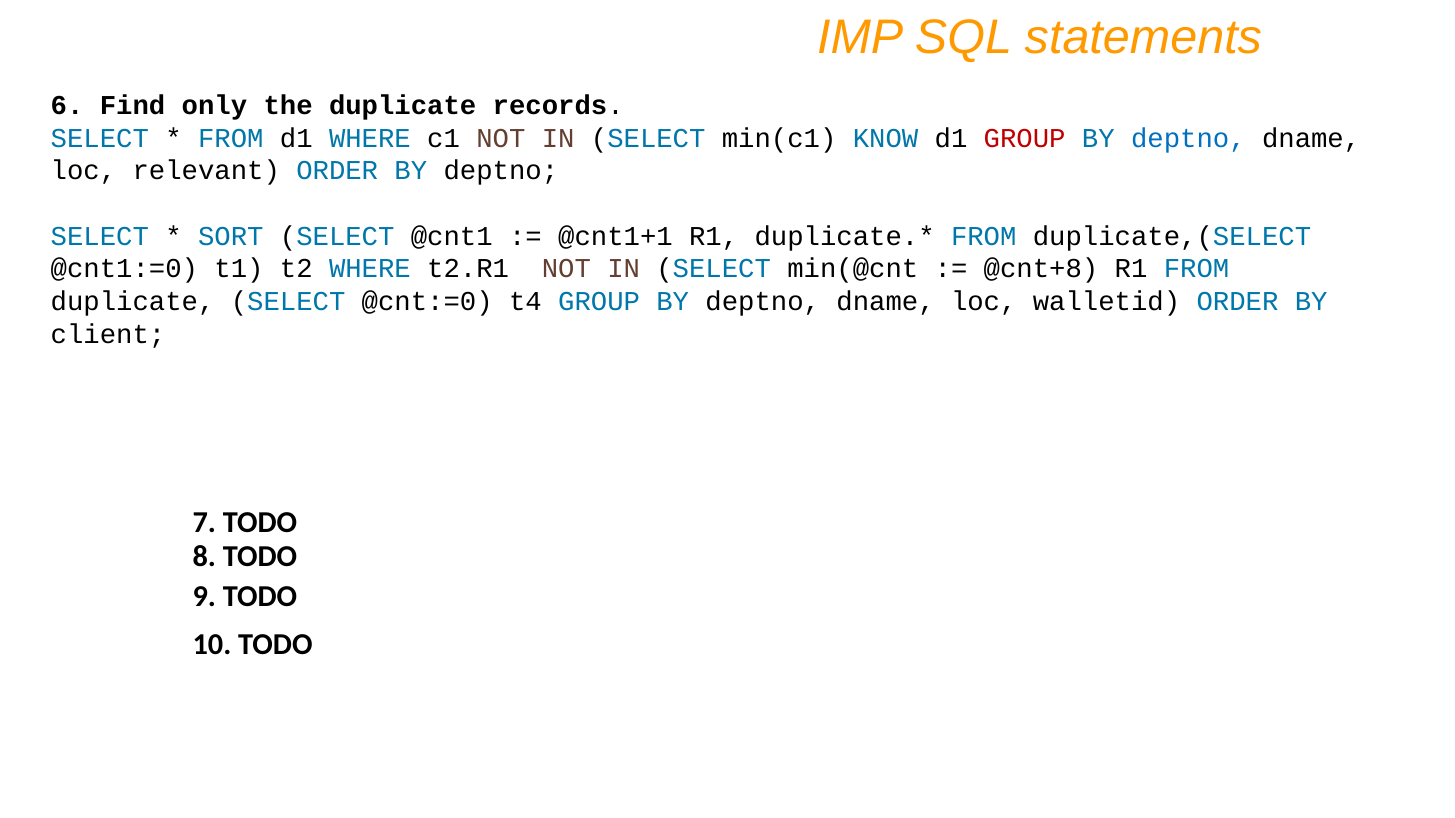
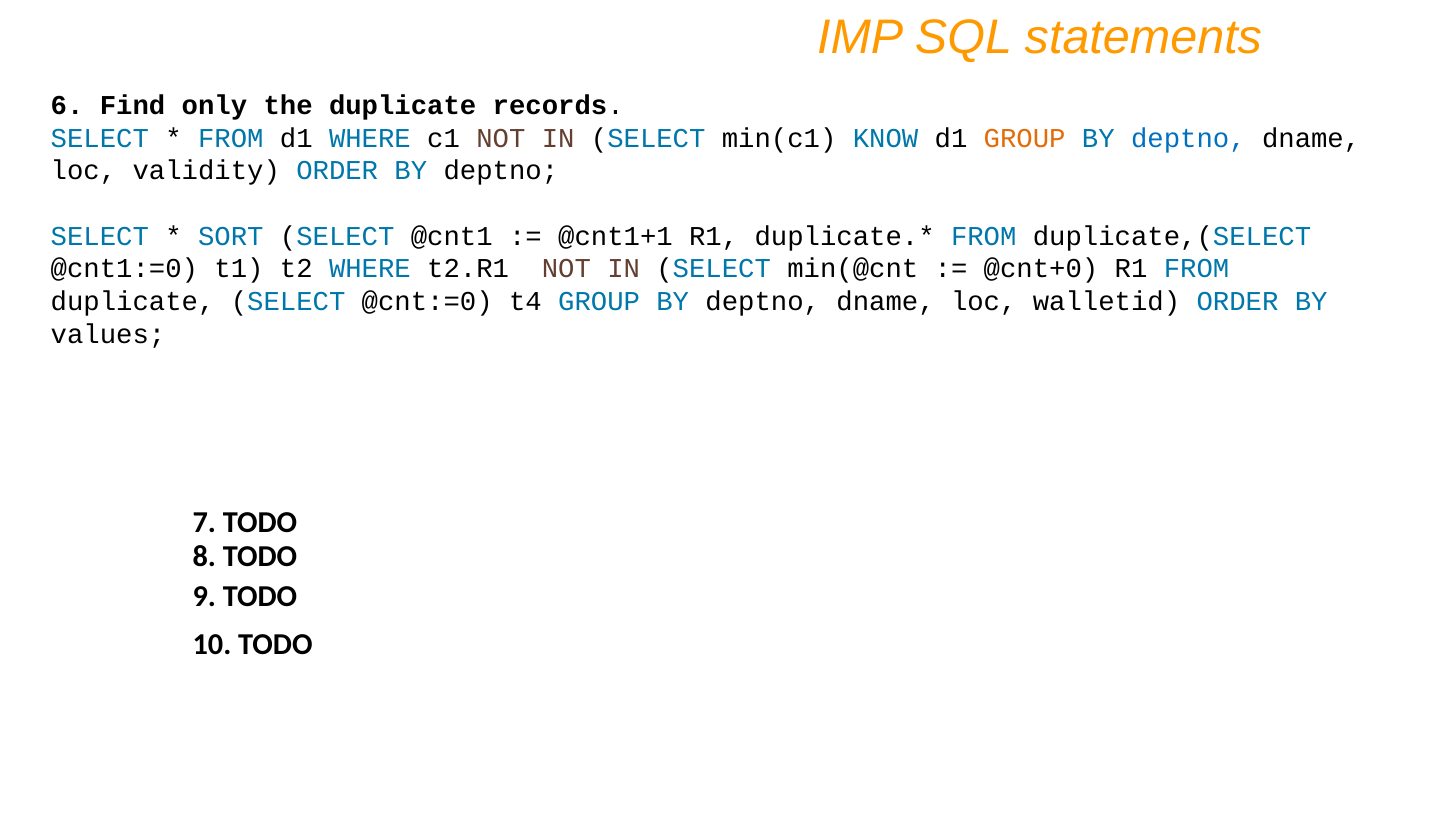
GROUP at (1025, 138) colour: red -> orange
relevant: relevant -> validity
@cnt+8: @cnt+8 -> @cnt+0
client: client -> values
